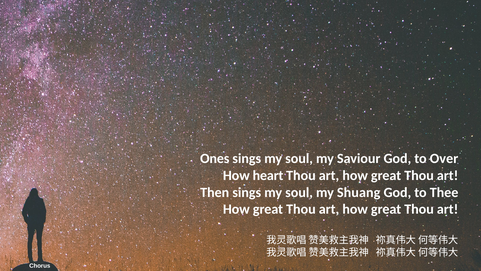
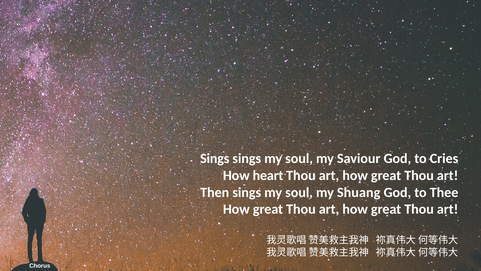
Ones at (215, 158): Ones -> Sings
Over: Over -> Cries
